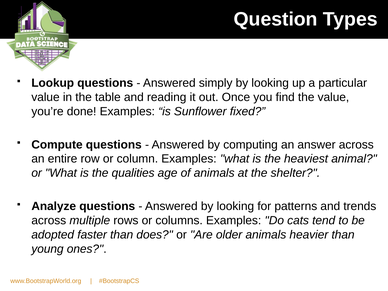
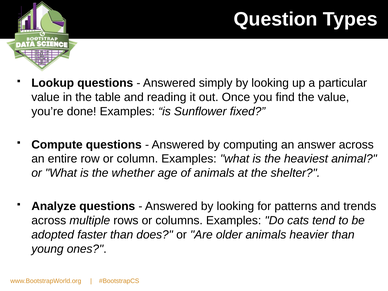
qualities: qualities -> whether
